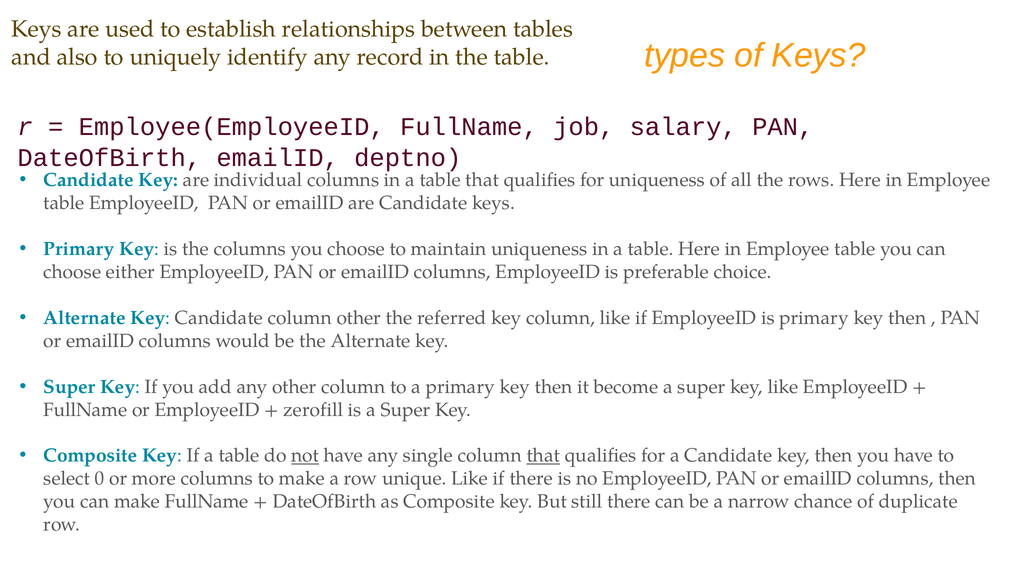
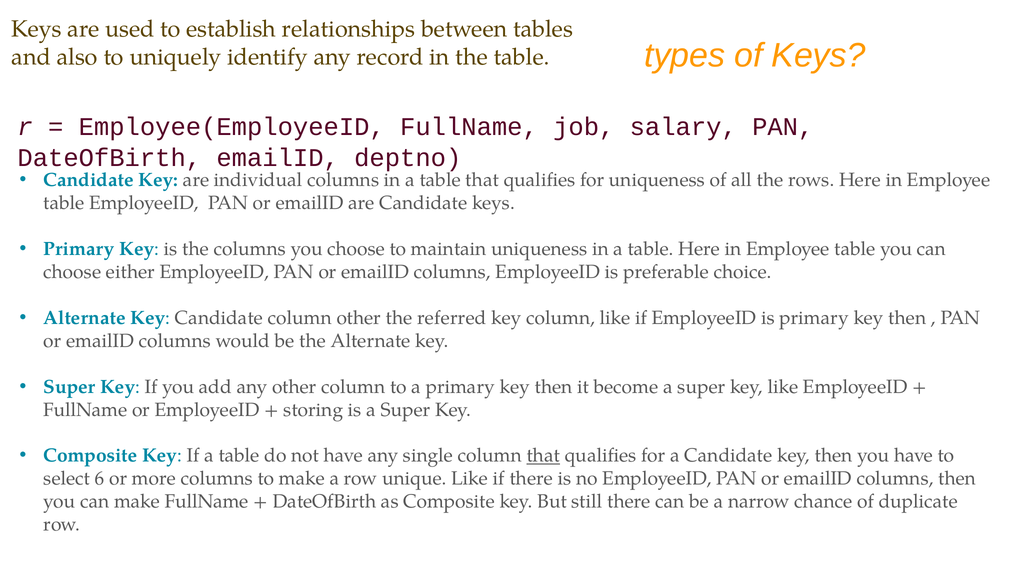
zerofill: zerofill -> storing
not underline: present -> none
0: 0 -> 6
